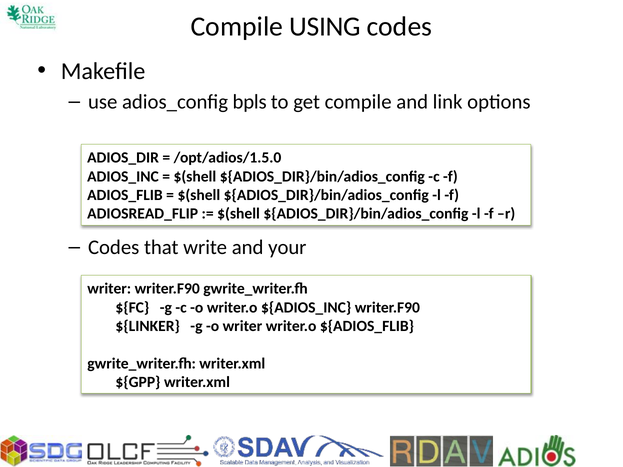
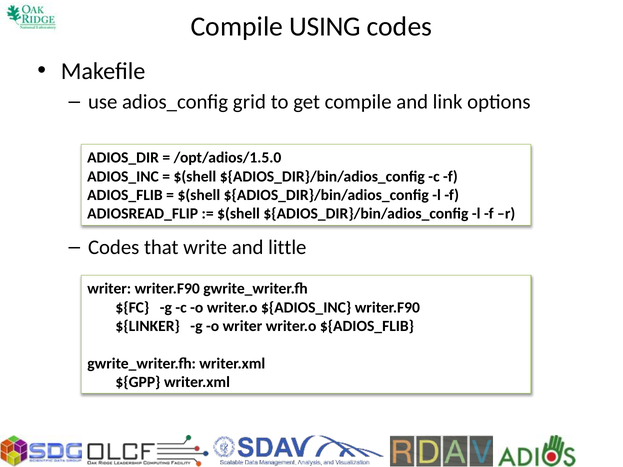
bpls: bpls -> grid
your: your -> little
